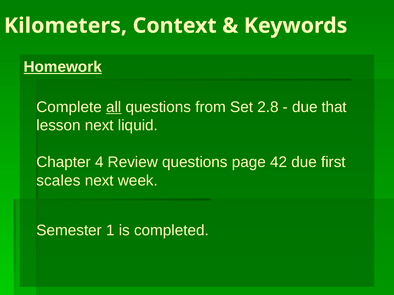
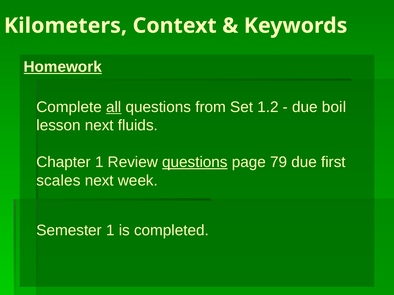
2.8: 2.8 -> 1.2
that: that -> boil
liquid: liquid -> fluids
Chapter 4: 4 -> 1
questions at (195, 162) underline: none -> present
42: 42 -> 79
